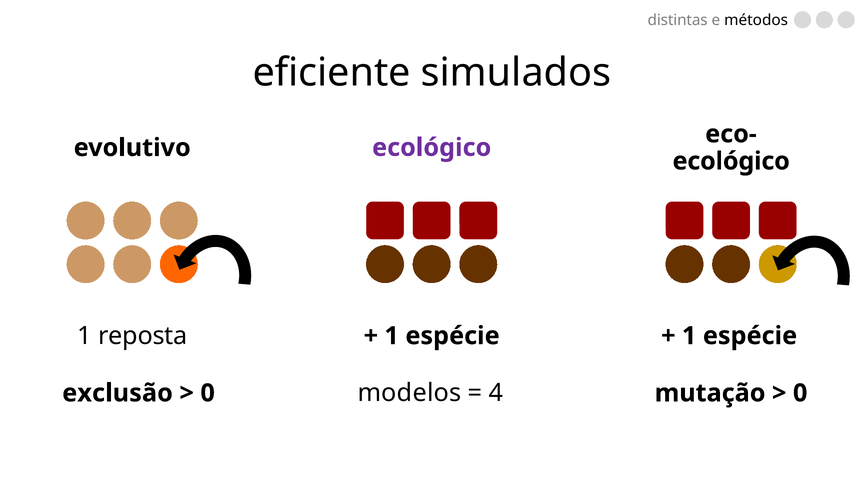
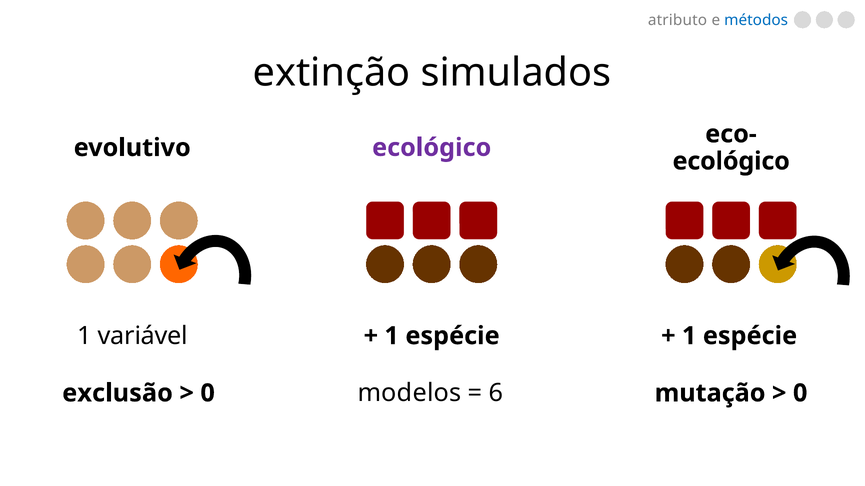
distintas: distintas -> atributo
métodos colour: black -> blue
eficiente: eficiente -> extinção
reposta: reposta -> variável
4: 4 -> 6
